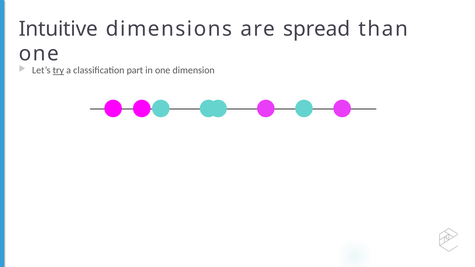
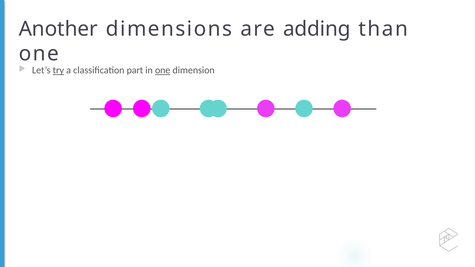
Intuitive: Intuitive -> Another
spread: spread -> adding
one at (163, 70) underline: none -> present
